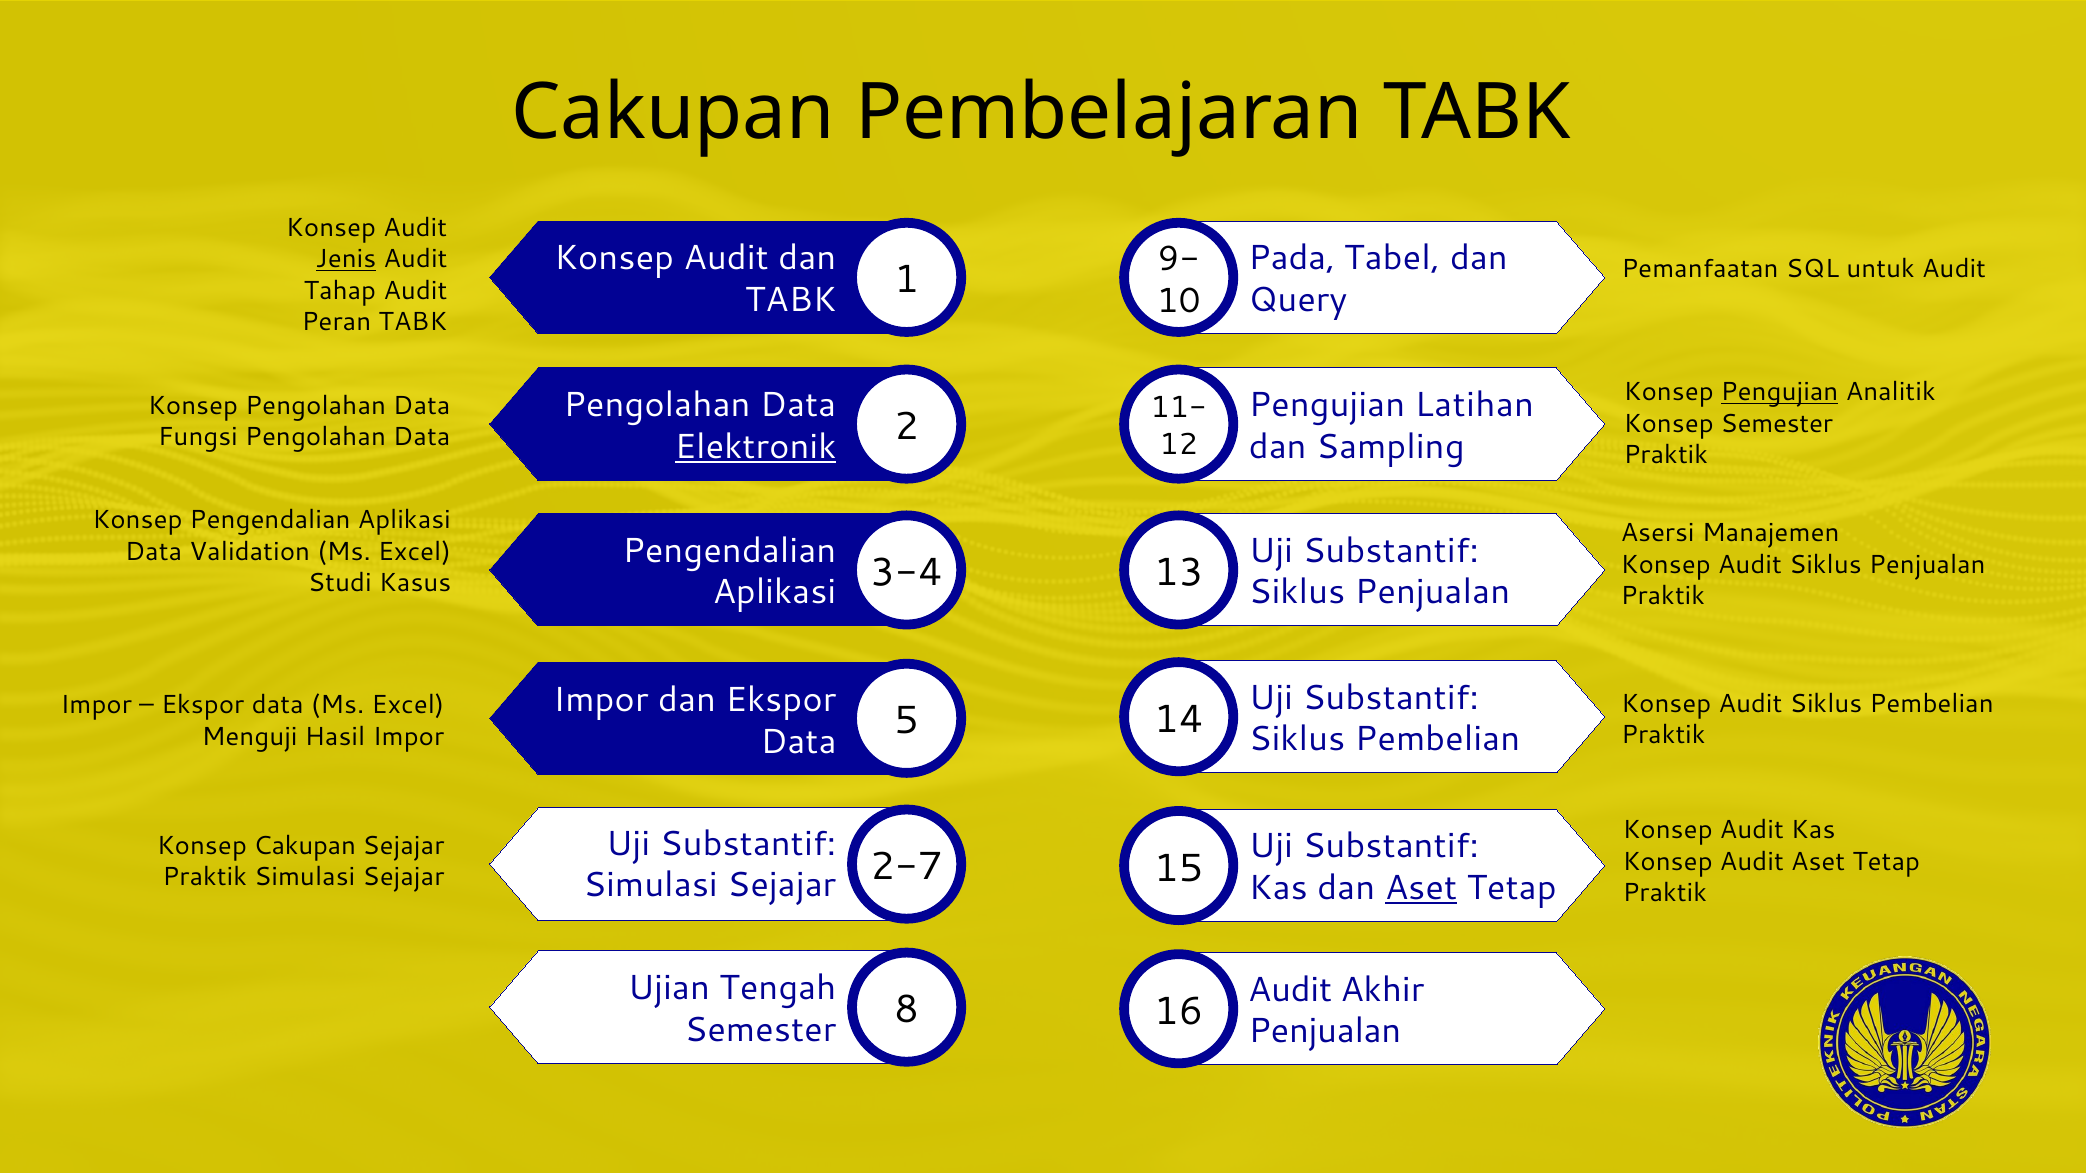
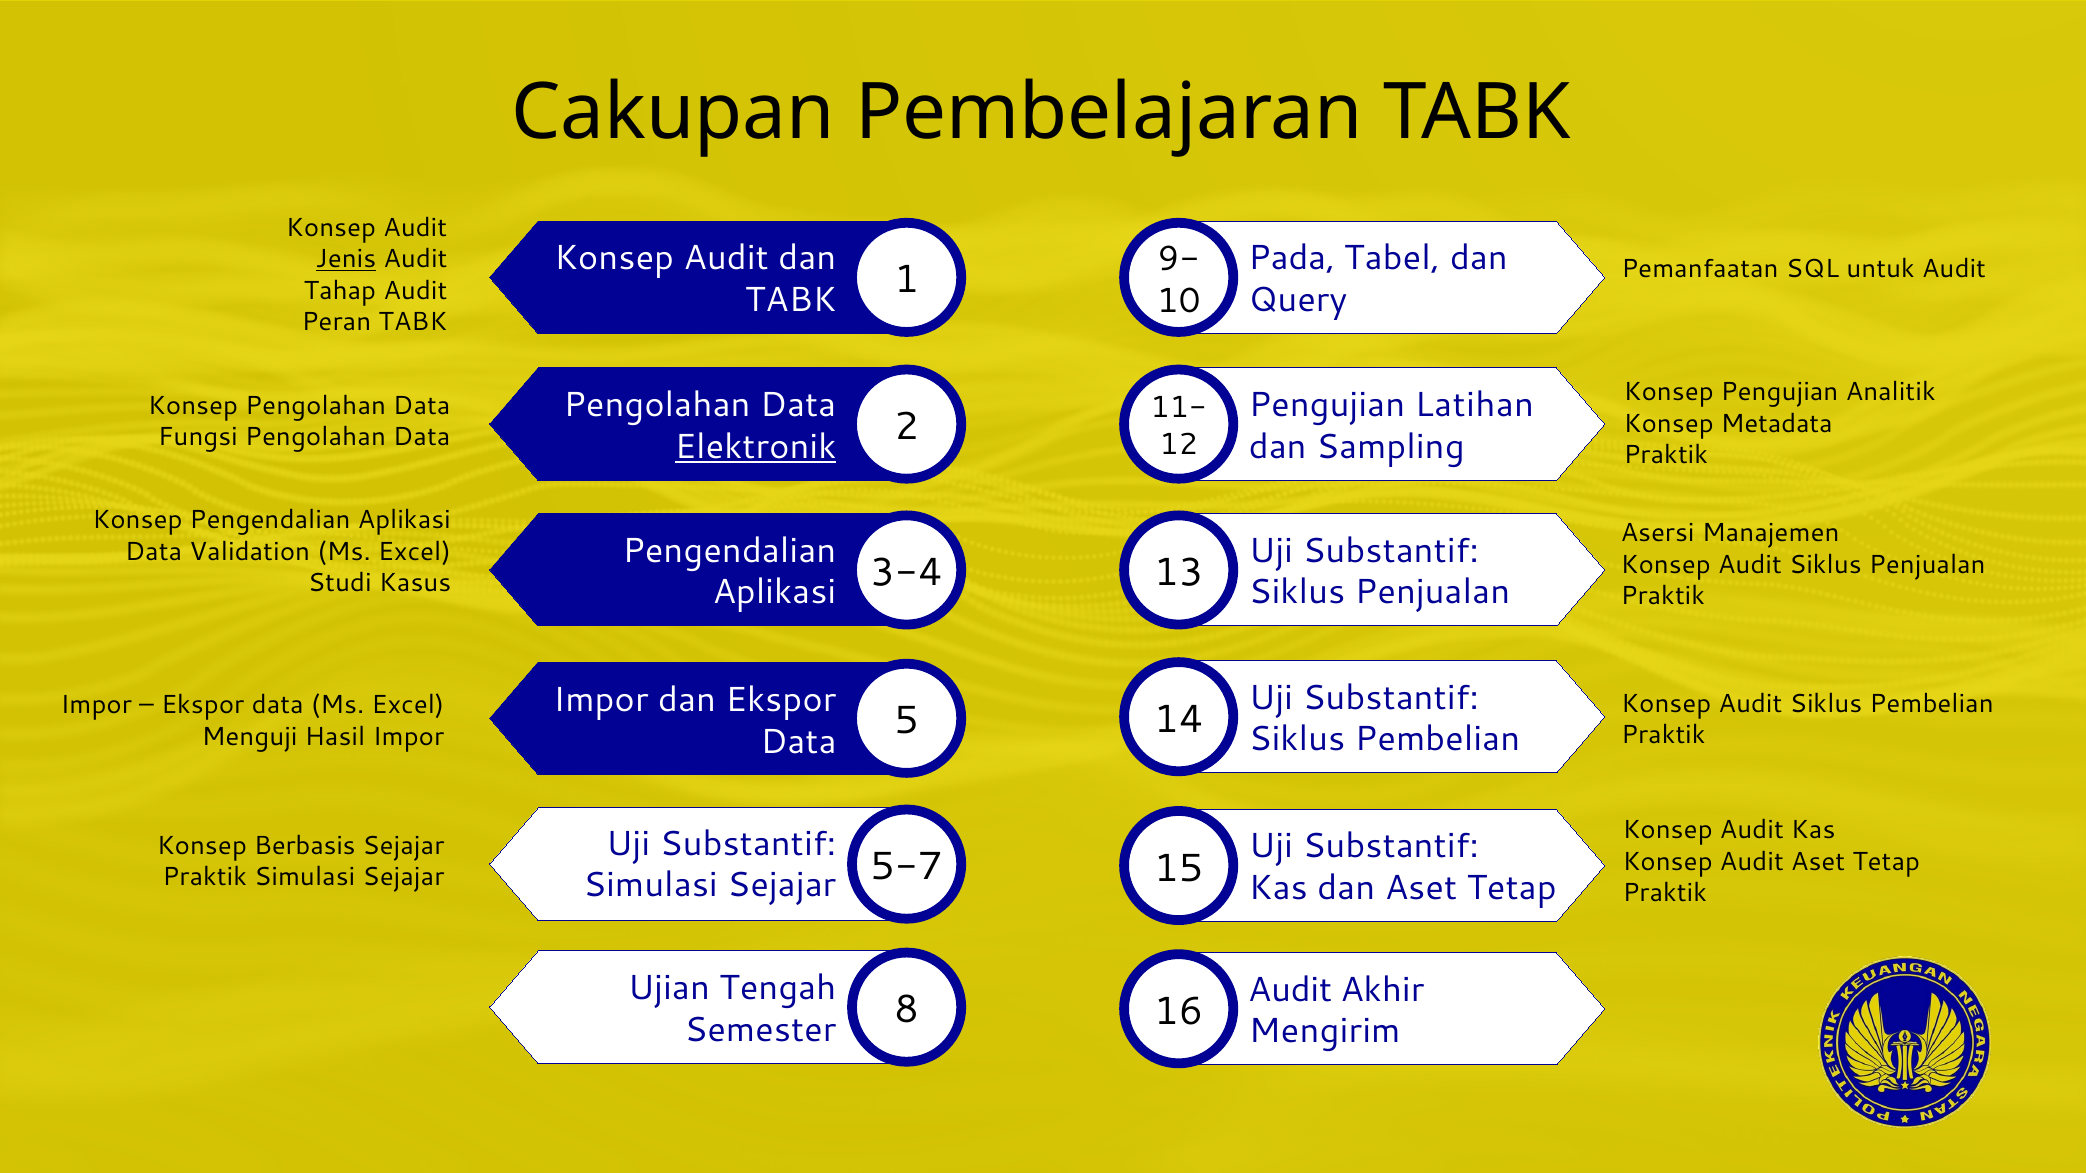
Pengujian at (1780, 393) underline: present -> none
Konsep Semester: Semester -> Metadata
Konsep Cakupan: Cakupan -> Berbasis
2-7: 2-7 -> 5-7
Aset at (1421, 888) underline: present -> none
Penjualan at (1325, 1032): Penjualan -> Mengirim
